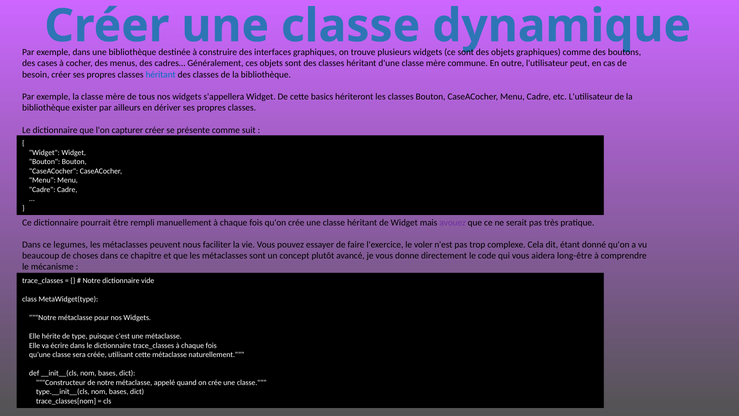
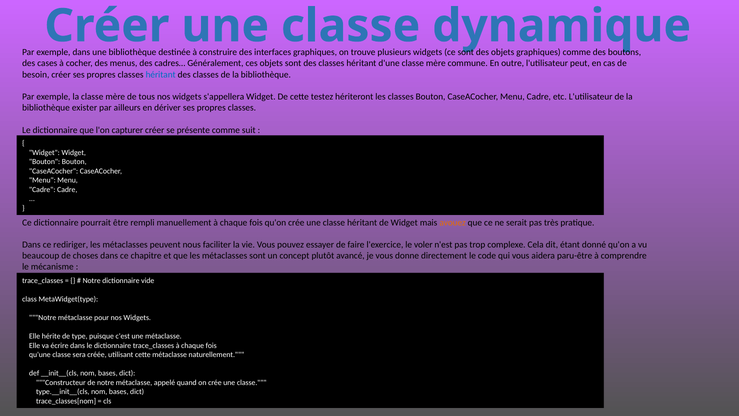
basics: basics -> testez
avouez colour: purple -> orange
legumes: legumes -> rediriger
long-être: long-être -> paru-être
